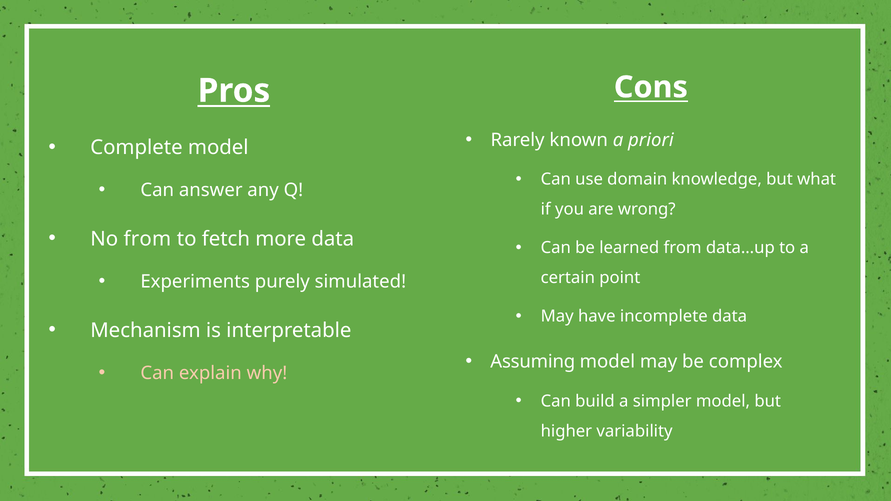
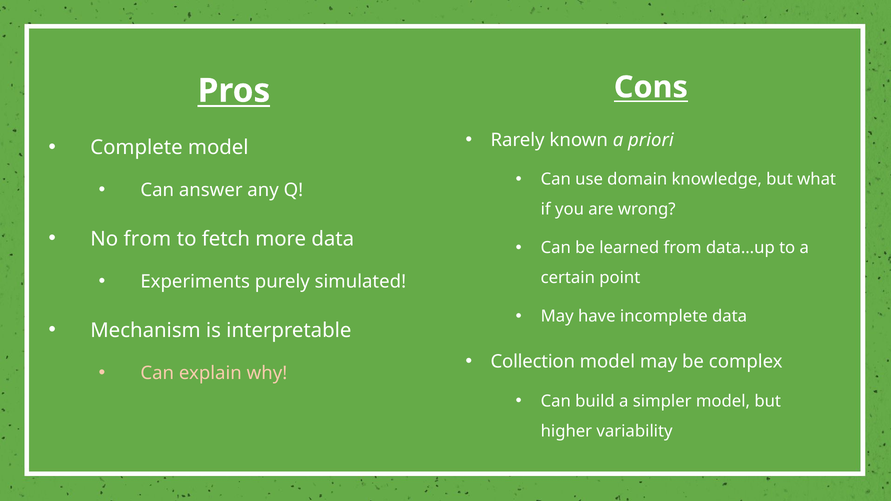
Assuming: Assuming -> Collection
